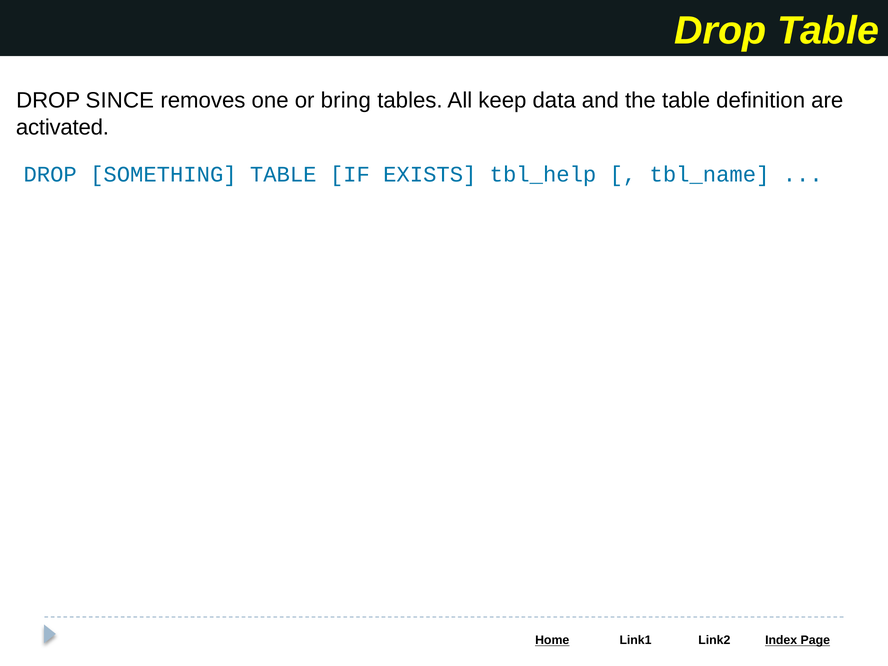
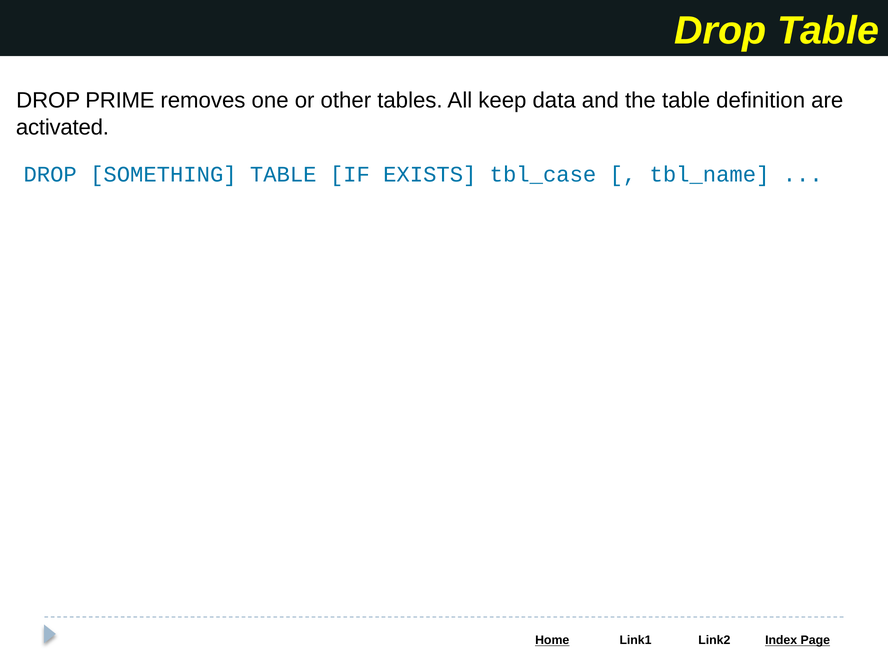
SINCE: SINCE -> PRIME
bring: bring -> other
tbl_help: tbl_help -> tbl_case
